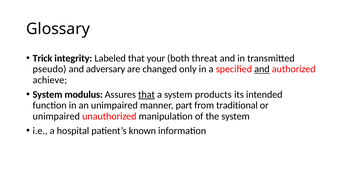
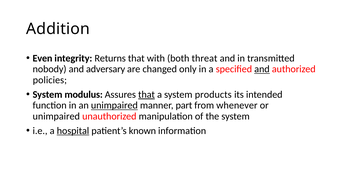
Glossary: Glossary -> Addition
Trick: Trick -> Even
Labeled: Labeled -> Returns
your: your -> with
pseudo: pseudo -> nobody
achieve: achieve -> policies
unimpaired at (114, 105) underline: none -> present
traditional: traditional -> whenever
hospital underline: none -> present
